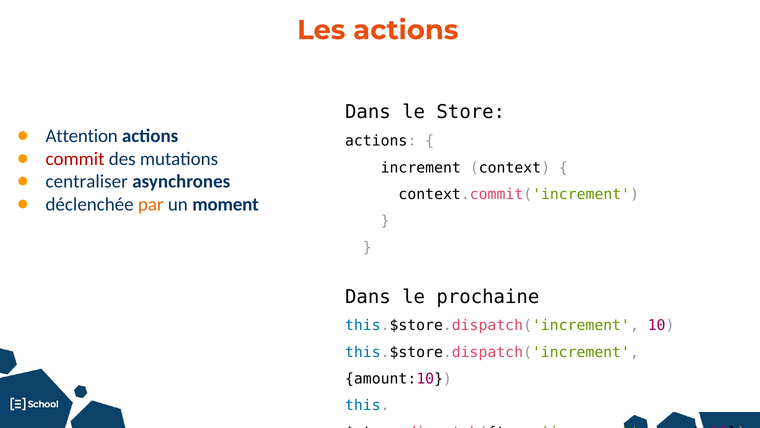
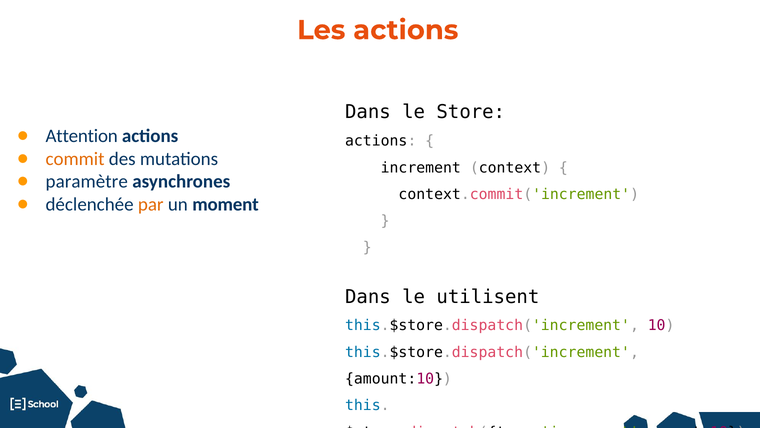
commit colour: red -> orange
centraliser: centraliser -> paramètre
prochaine: prochaine -> utilisent
